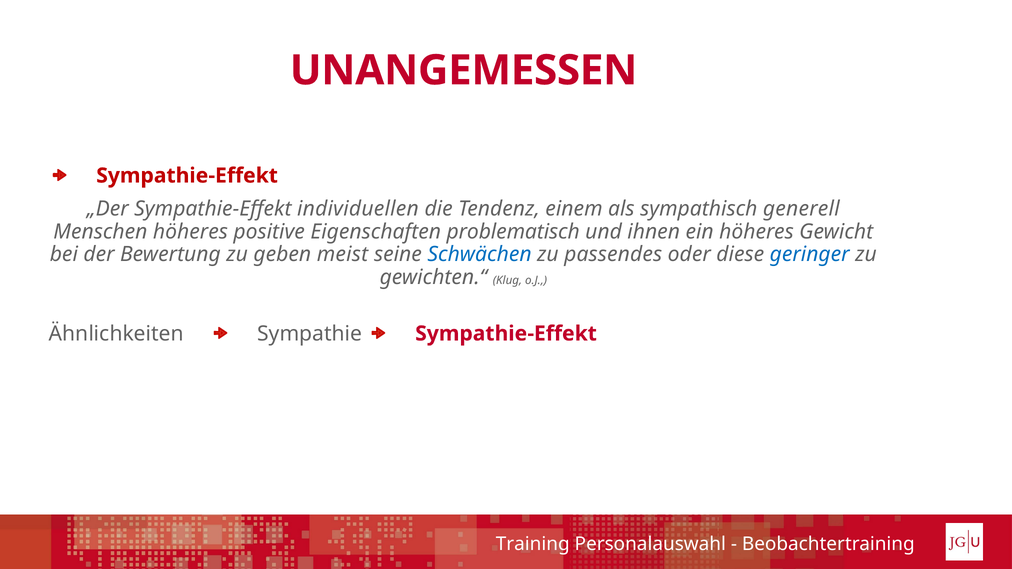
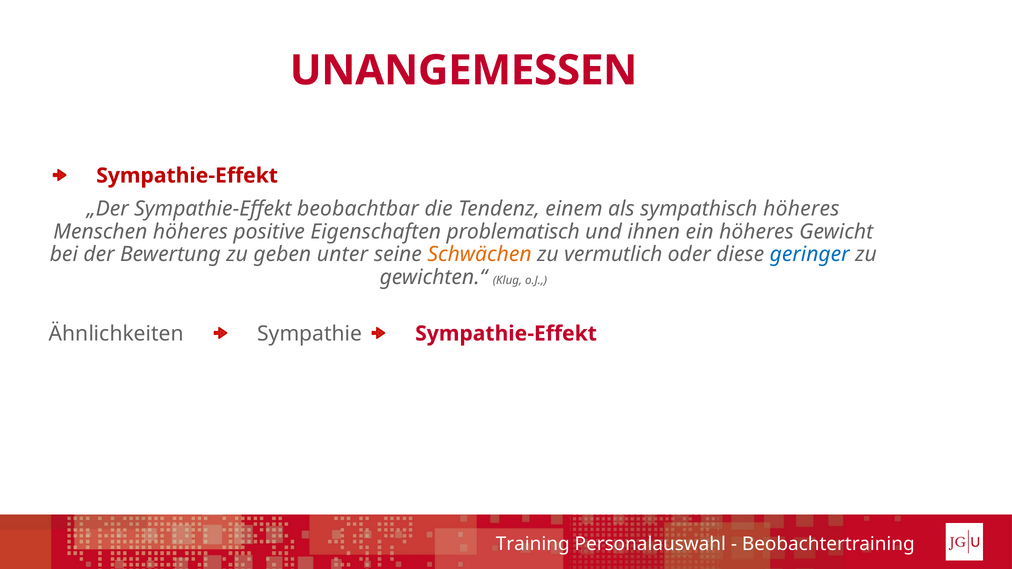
individuellen: individuellen -> beobachtbar
sympathisch generell: generell -> höheres
meist: meist -> unter
Schwächen colour: blue -> orange
passendes: passendes -> vermutlich
